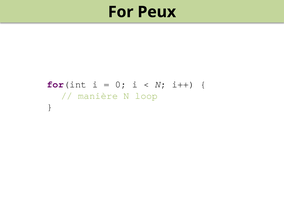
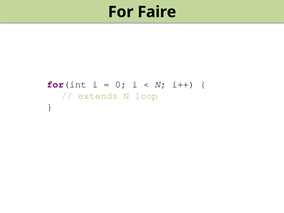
Peux: Peux -> Faire
manière: manière -> extends
